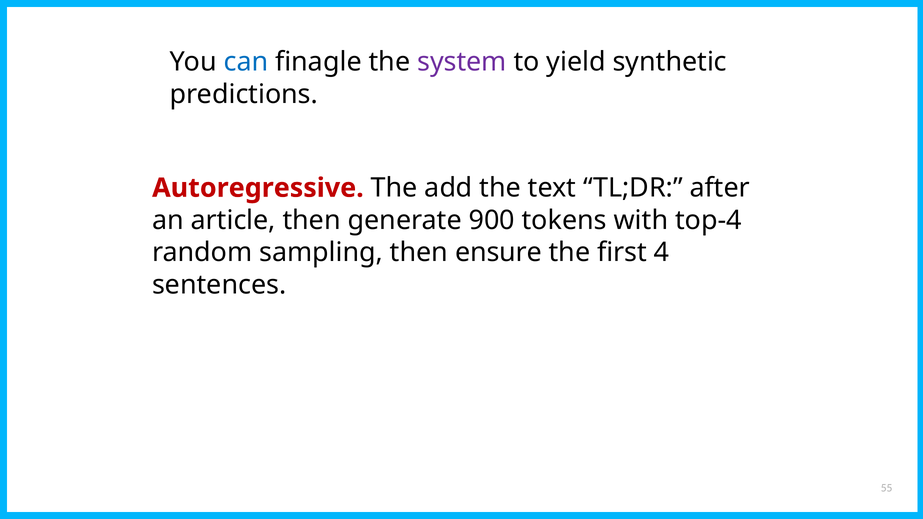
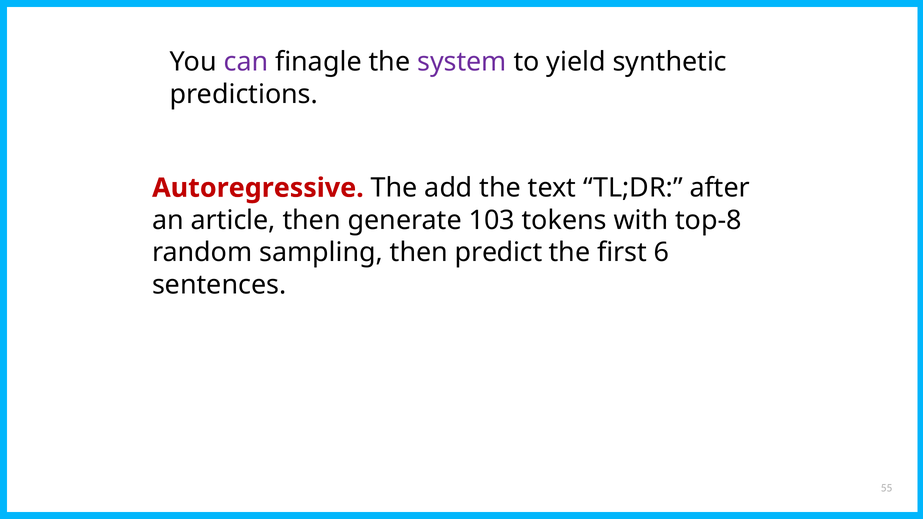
can colour: blue -> purple
900: 900 -> 103
top-4: top-4 -> top-8
ensure: ensure -> predict
4: 4 -> 6
